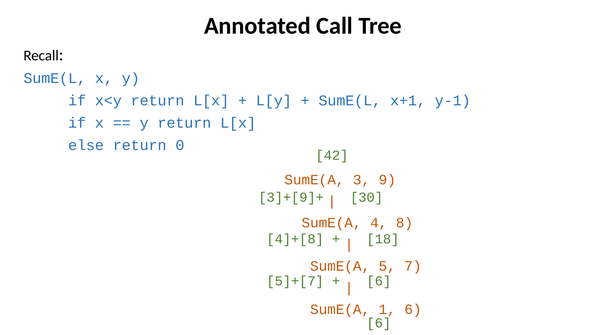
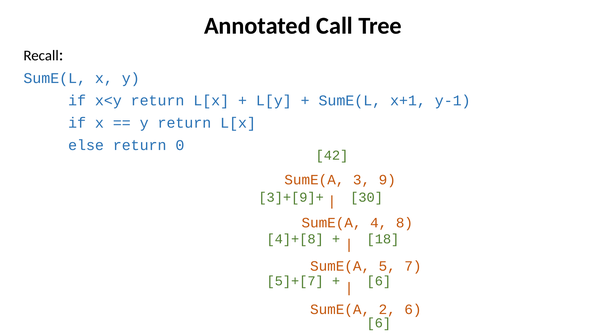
1: 1 -> 2
